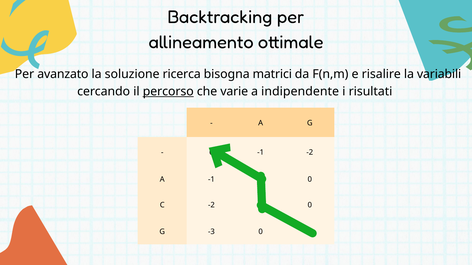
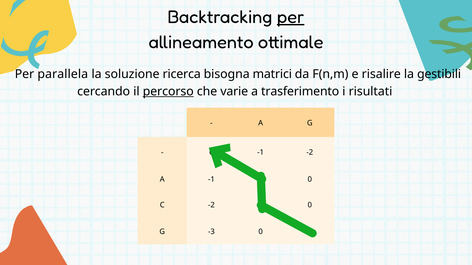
per at (291, 17) underline: none -> present
avanzato: avanzato -> parallela
variabili: variabili -> gestibili
indipendente: indipendente -> trasferimento
